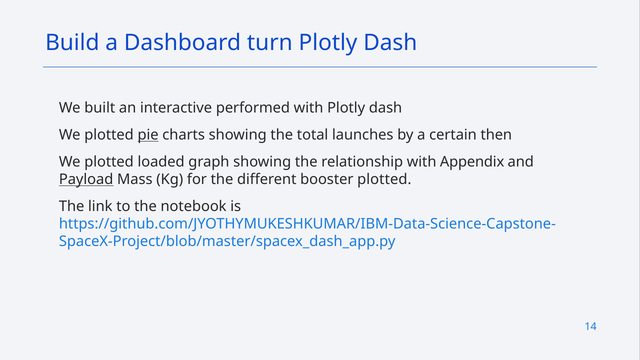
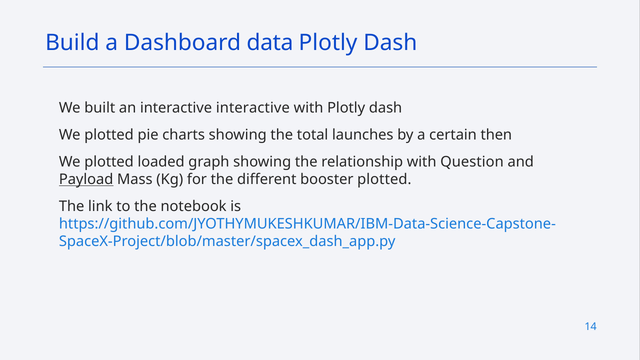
turn: turn -> data
interactive performed: performed -> interactive
pie underline: present -> none
Appendix: Appendix -> Question
